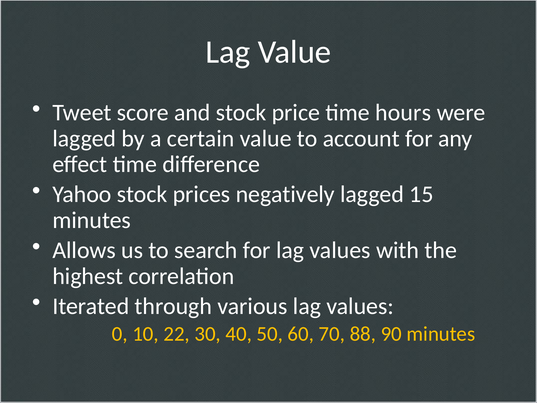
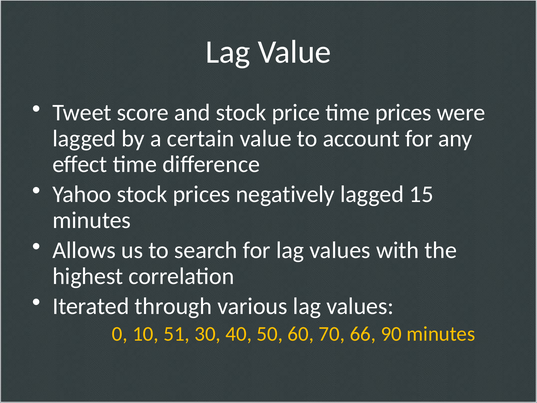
time hours: hours -> prices
22: 22 -> 51
88: 88 -> 66
